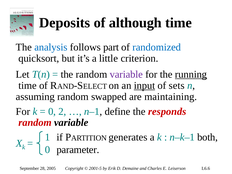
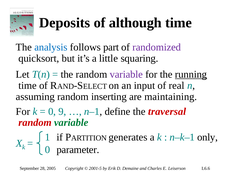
randomized colour: blue -> purple
criterion: criterion -> squaring
input underline: present -> none
sets: sets -> real
swapped: swapped -> inserting
2: 2 -> 9
responds: responds -> traversal
variable at (71, 123) colour: black -> green
both: both -> only
